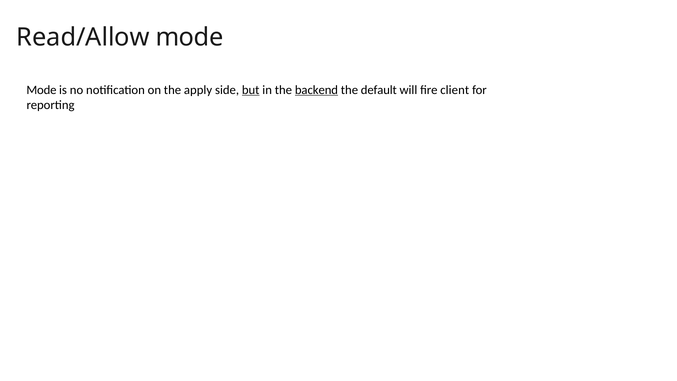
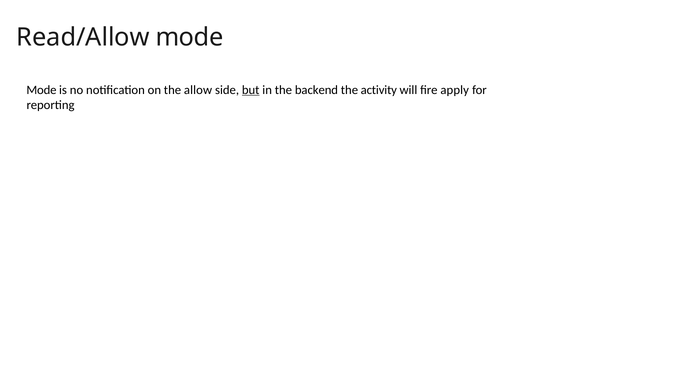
apply: apply -> allow
backend underline: present -> none
default: default -> activity
client: client -> apply
